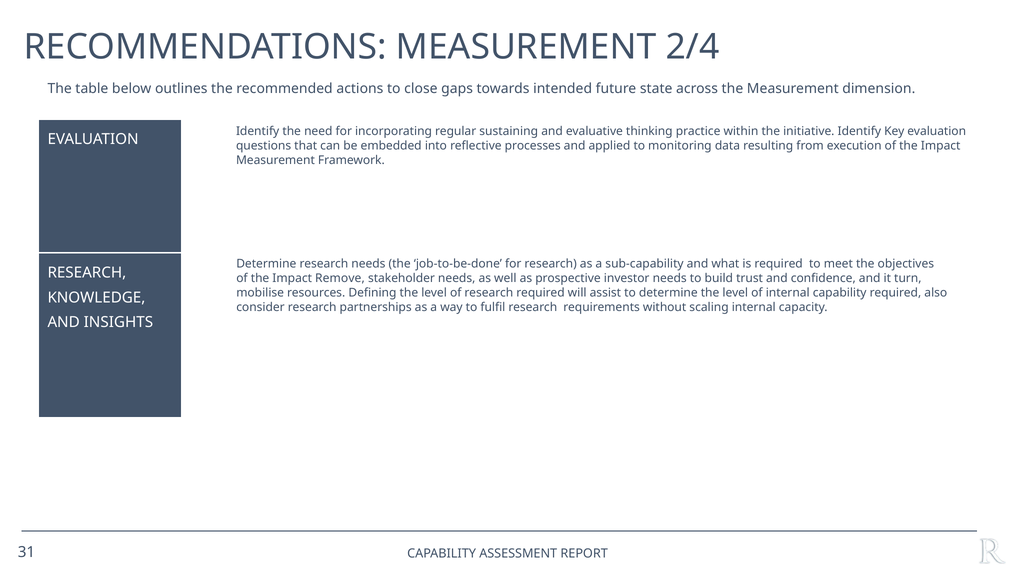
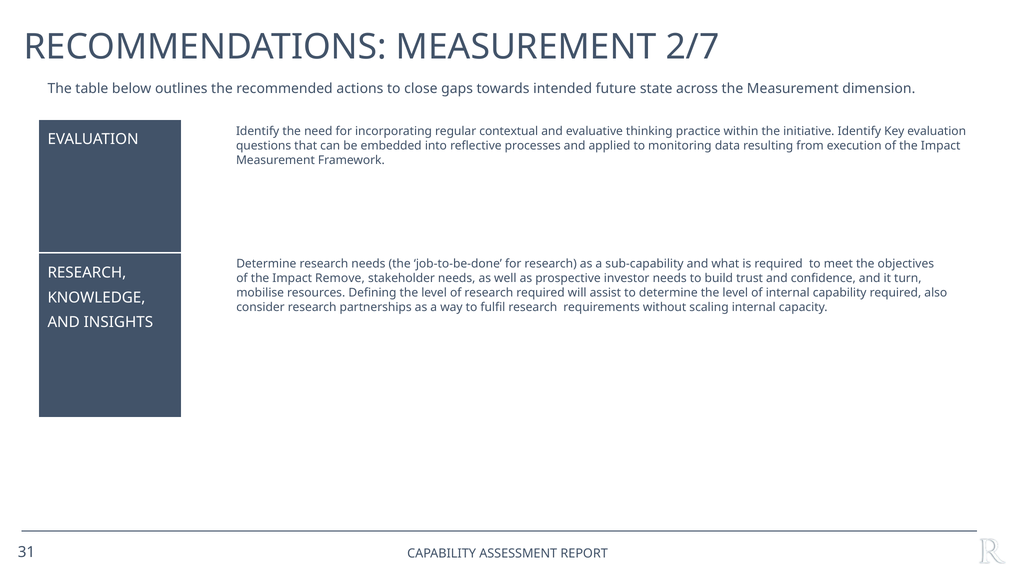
2/4: 2/4 -> 2/7
sustaining: sustaining -> contextual
